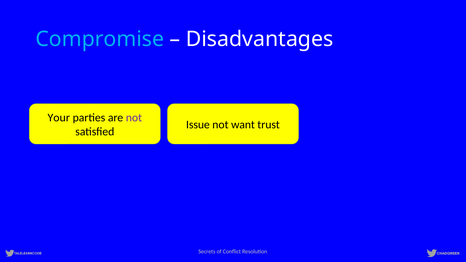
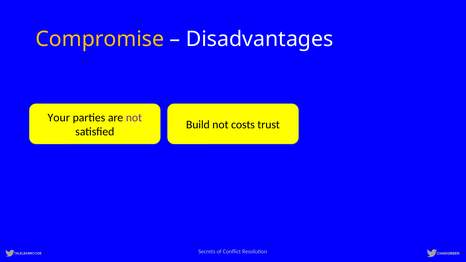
Compromise colour: light blue -> yellow
Issue: Issue -> Build
want: want -> costs
